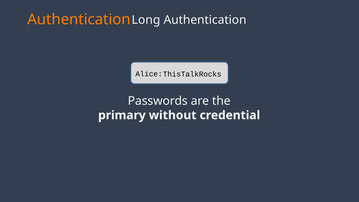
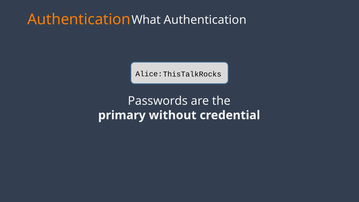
Long: Long -> What
